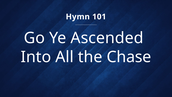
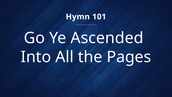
Chase: Chase -> Pages
